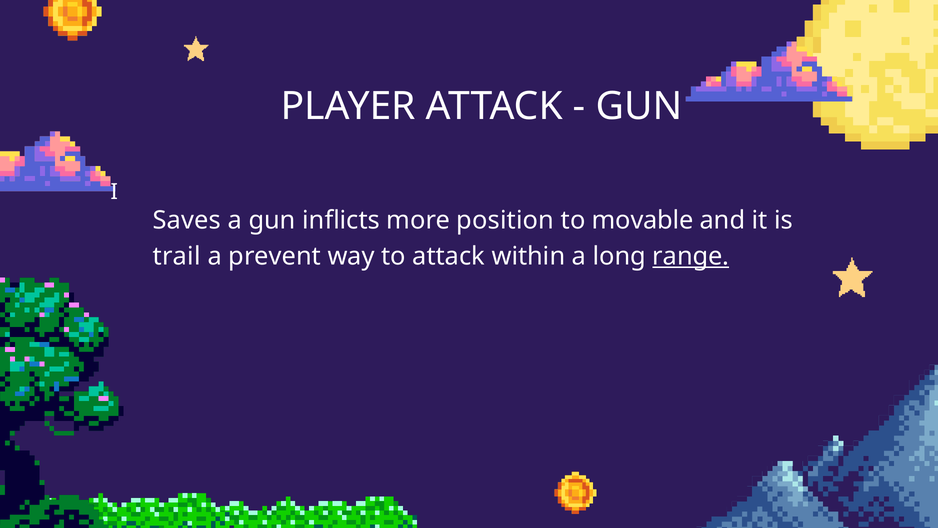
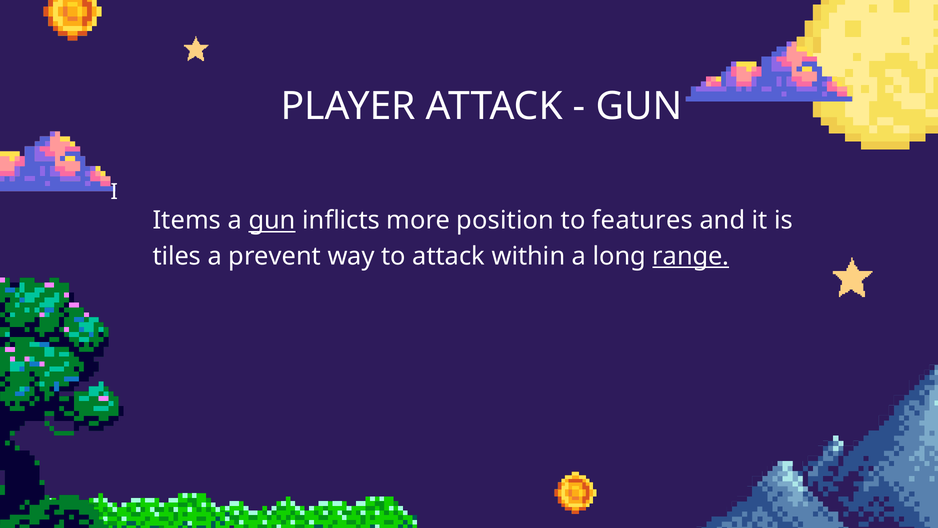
Saves: Saves -> Items
gun at (272, 220) underline: none -> present
movable: movable -> features
trail: trail -> tiles
